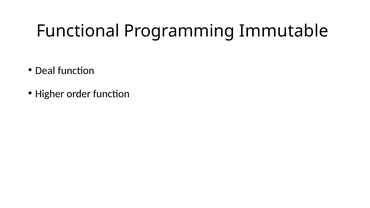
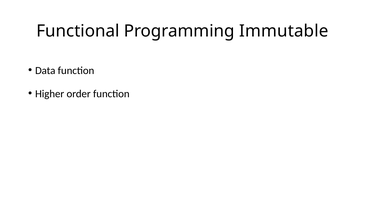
Deal: Deal -> Data
